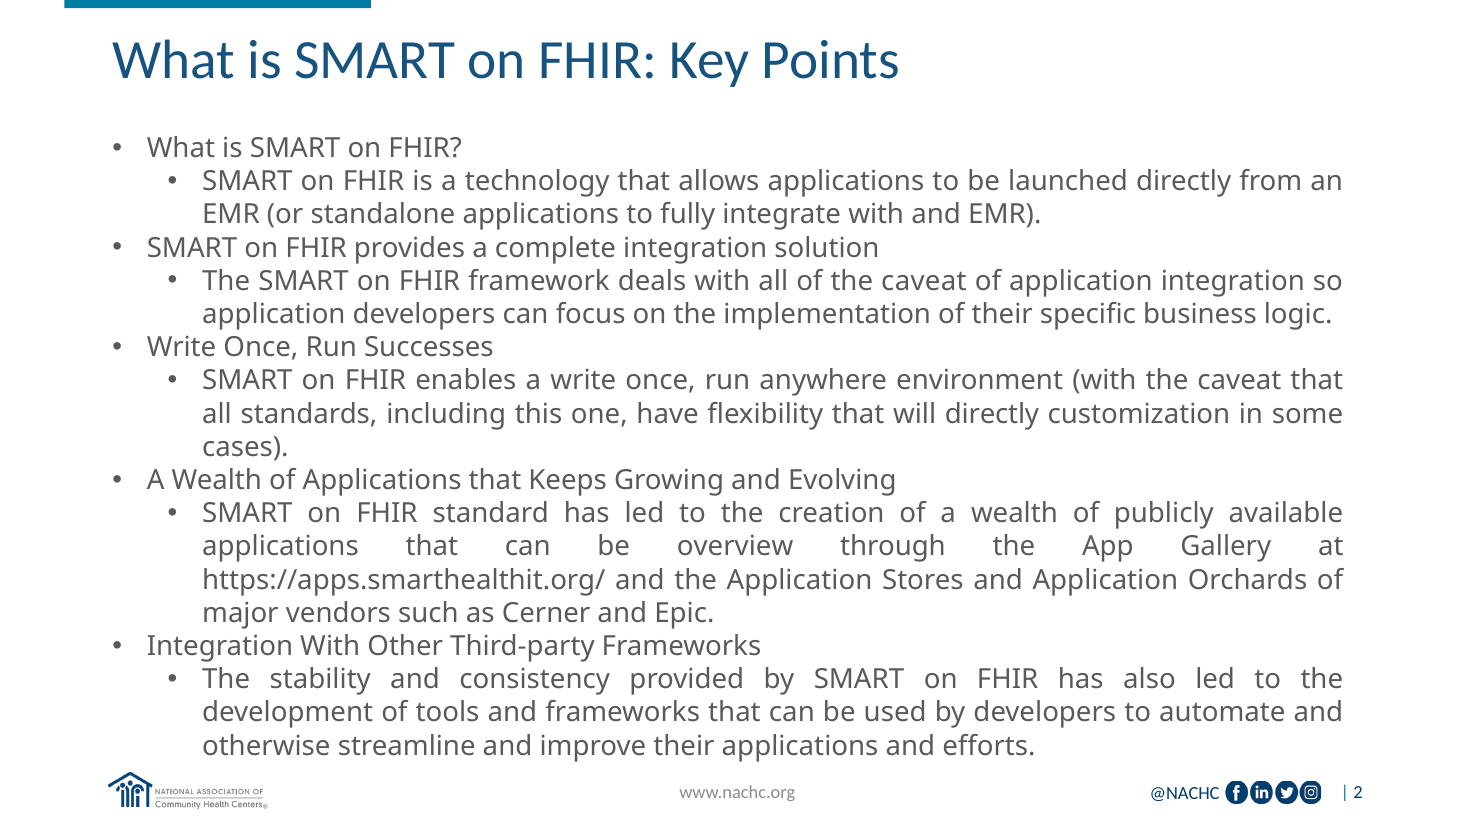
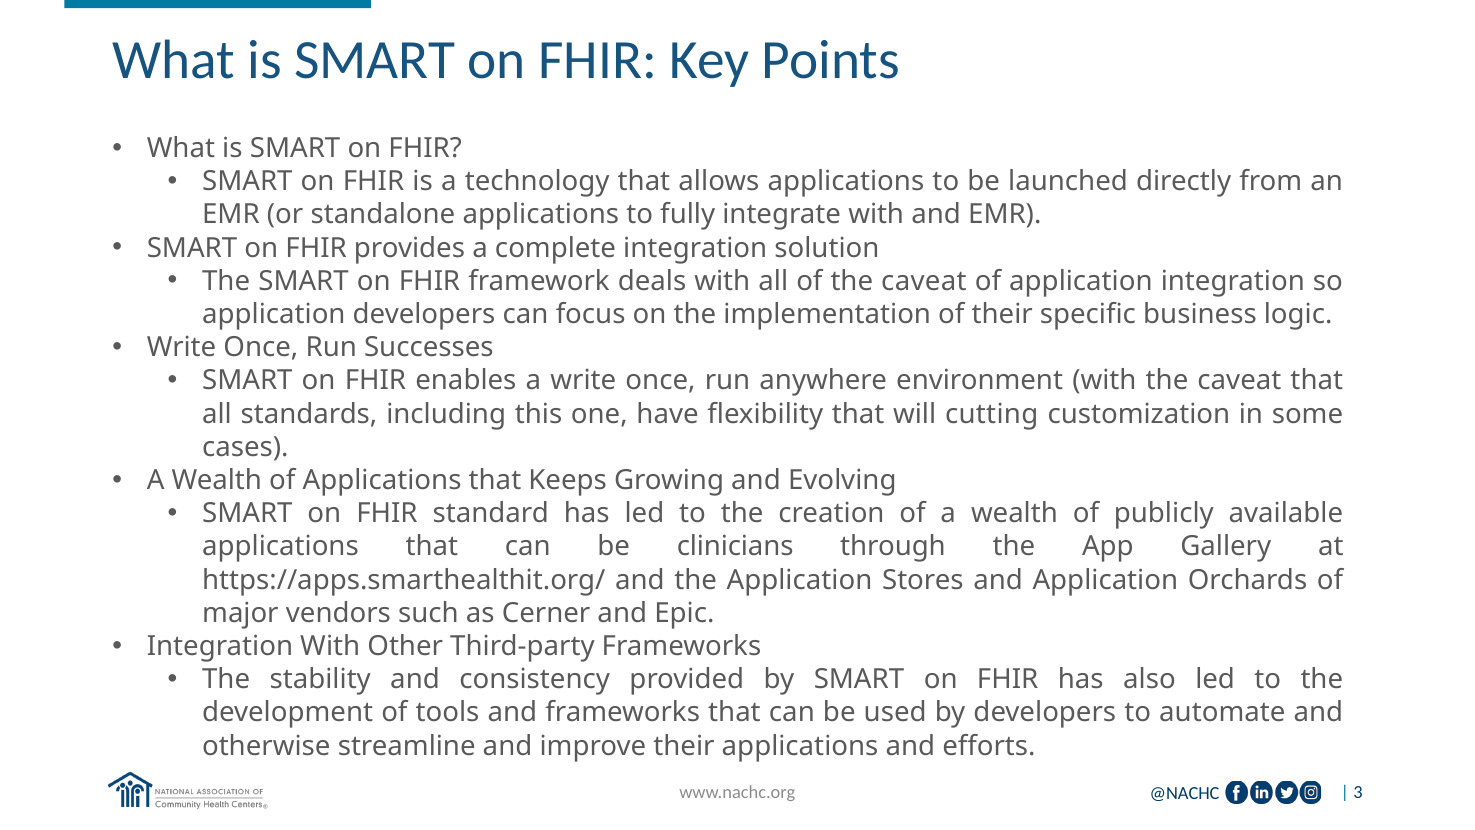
will directly: directly -> cutting
overview: overview -> clinicians
2: 2 -> 3
